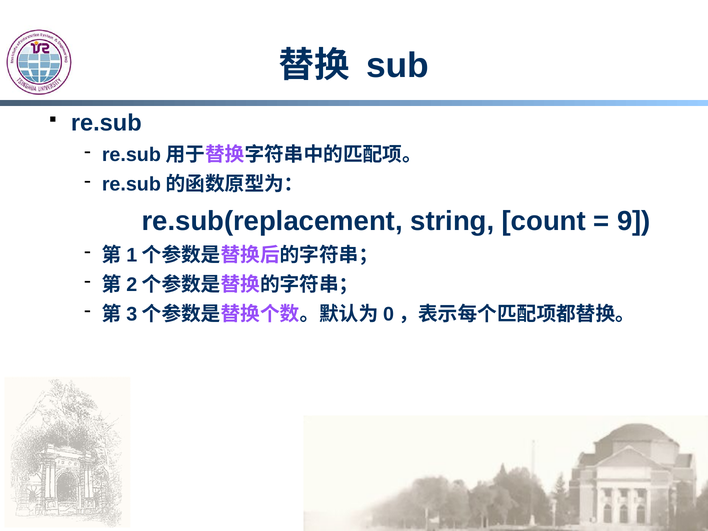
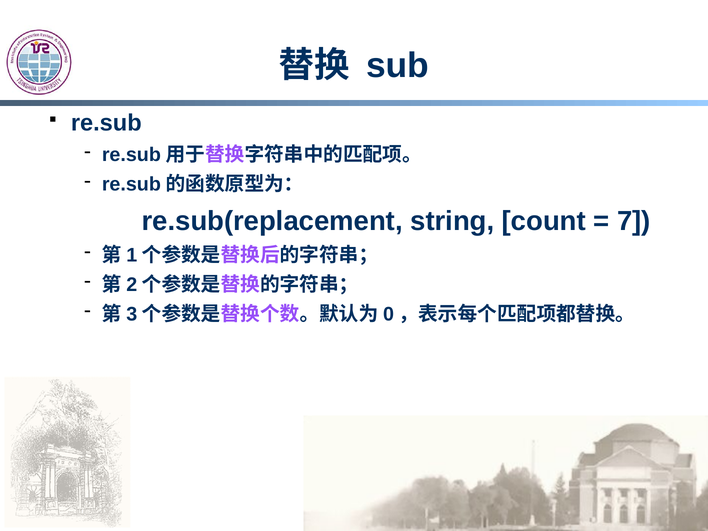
9: 9 -> 7
